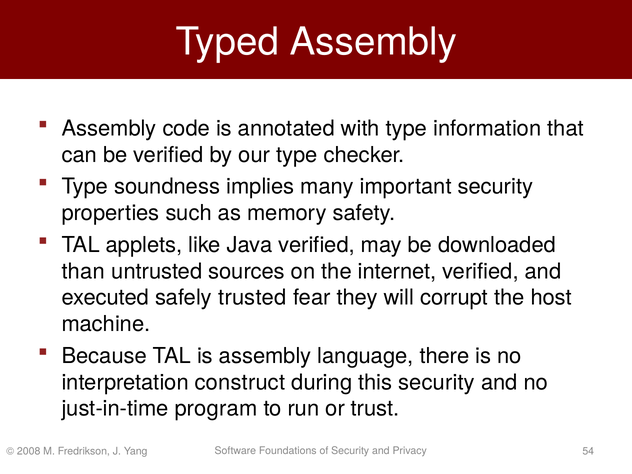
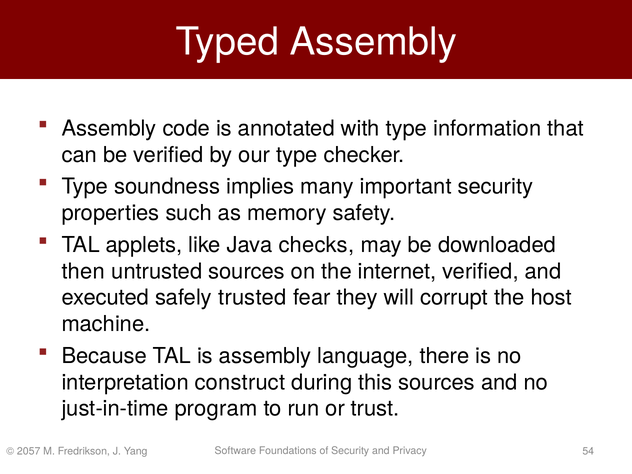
Java verified: verified -> checks
than: than -> then
this security: security -> sources
2008: 2008 -> 2057
